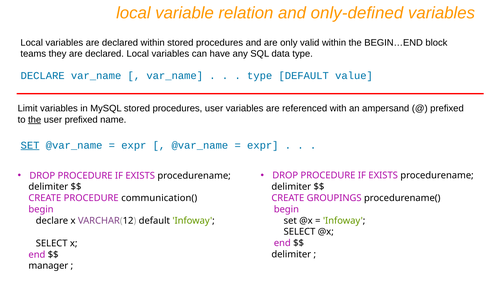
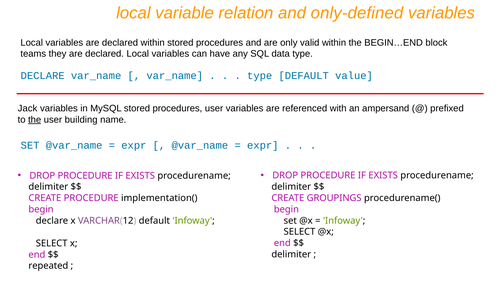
Limit: Limit -> Jack
user prefixed: prefixed -> building
SET at (30, 145) underline: present -> none
communication(: communication( -> implementation(
manager: manager -> repeated
